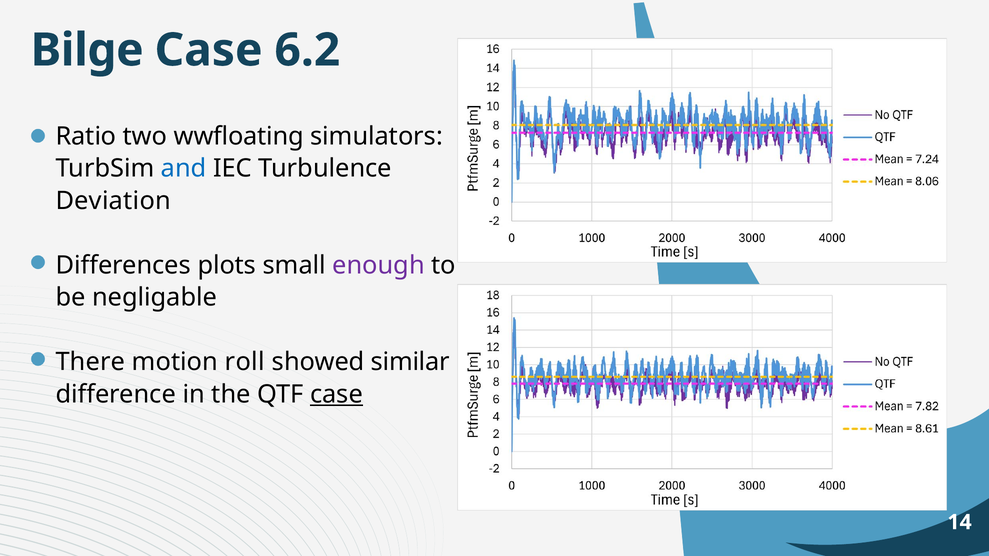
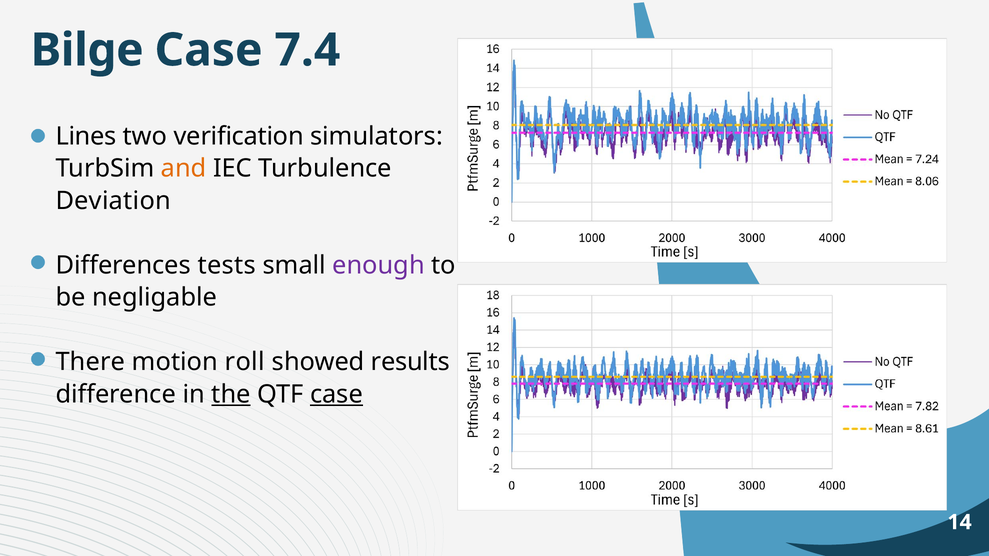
6.2: 6.2 -> 7.4
Ratio: Ratio -> Lines
wwfloating: wwfloating -> verification
and colour: blue -> orange
plots: plots -> tests
similar: similar -> results
the underline: none -> present
